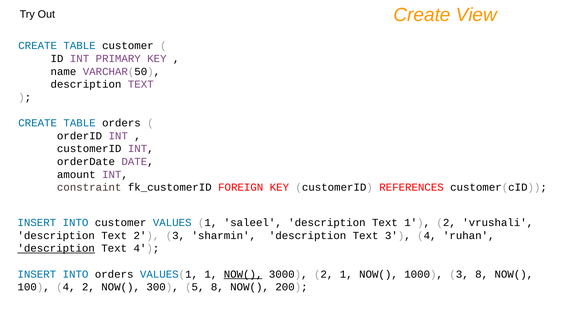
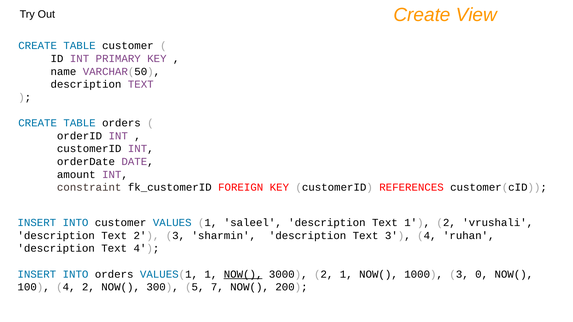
description at (56, 249) underline: present -> none
3 8: 8 -> 0
5 8: 8 -> 7
